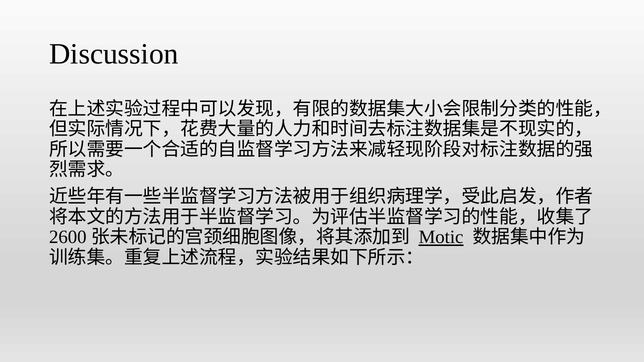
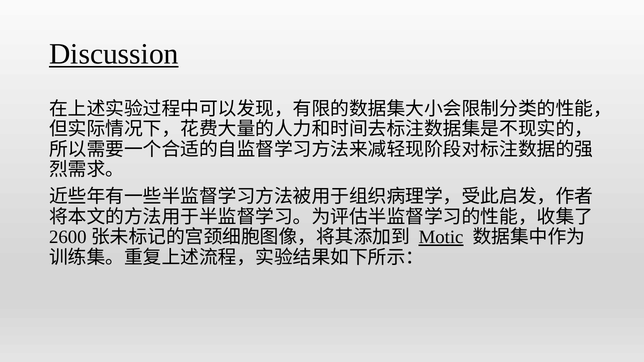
Discussion underline: none -> present
